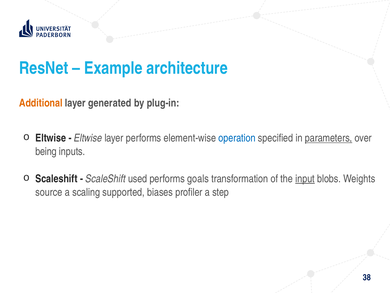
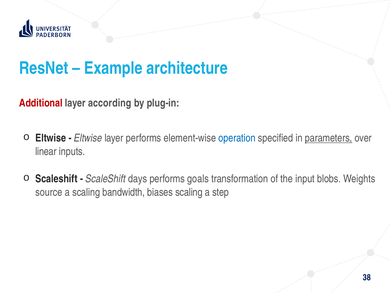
Additional colour: orange -> red
generated: generated -> according
being: being -> linear
used: used -> days
input underline: present -> none
supported: supported -> bandwidth
biases profiler: profiler -> scaling
